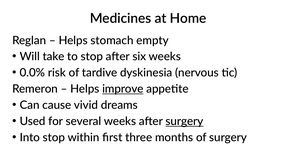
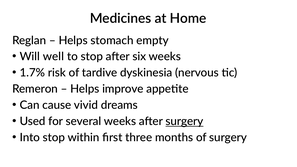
take: take -> well
0.0%: 0.0% -> 1.7%
improve underline: present -> none
